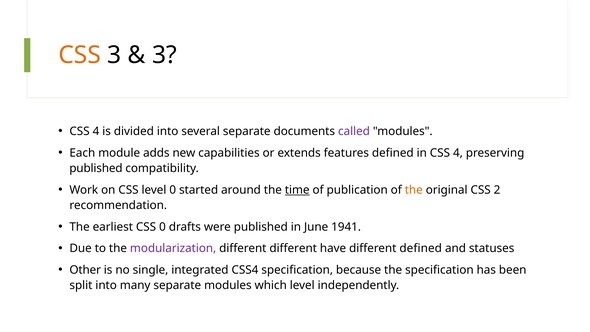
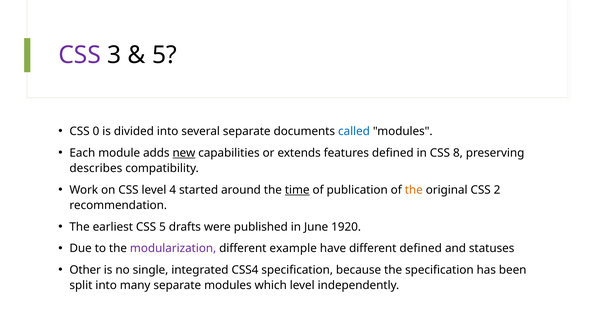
CSS at (80, 55) colour: orange -> purple
3 at (164, 55): 3 -> 5
4 at (96, 131): 4 -> 0
called colour: purple -> blue
new underline: none -> present
in CSS 4: 4 -> 8
published at (96, 168): published -> describes
level 0: 0 -> 4
CSS 0: 0 -> 5
1941: 1941 -> 1920
different different: different -> example
